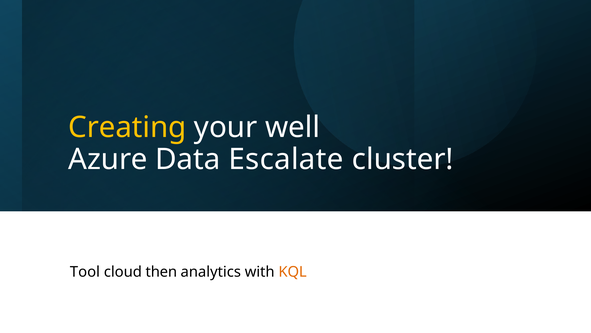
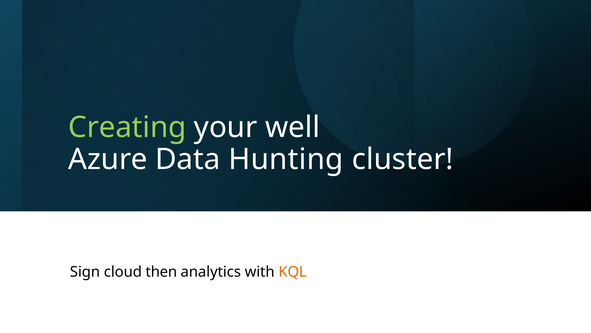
Creating colour: yellow -> light green
Escalate: Escalate -> Hunting
Tool: Tool -> Sign
